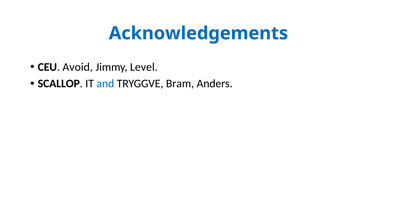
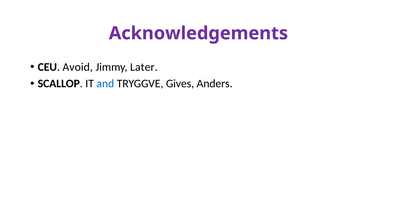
Acknowledgements colour: blue -> purple
Level: Level -> Later
Bram: Bram -> Gives
